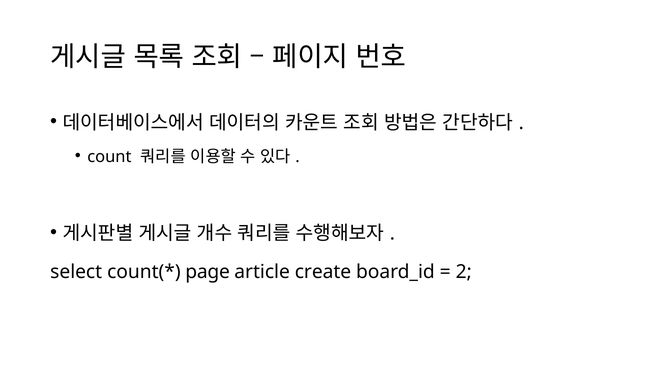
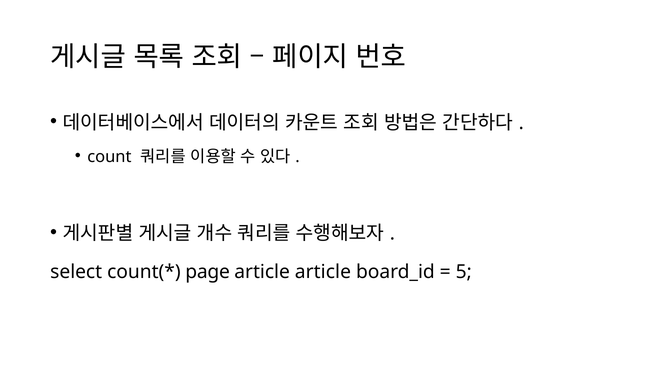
article create: create -> article
2: 2 -> 5
